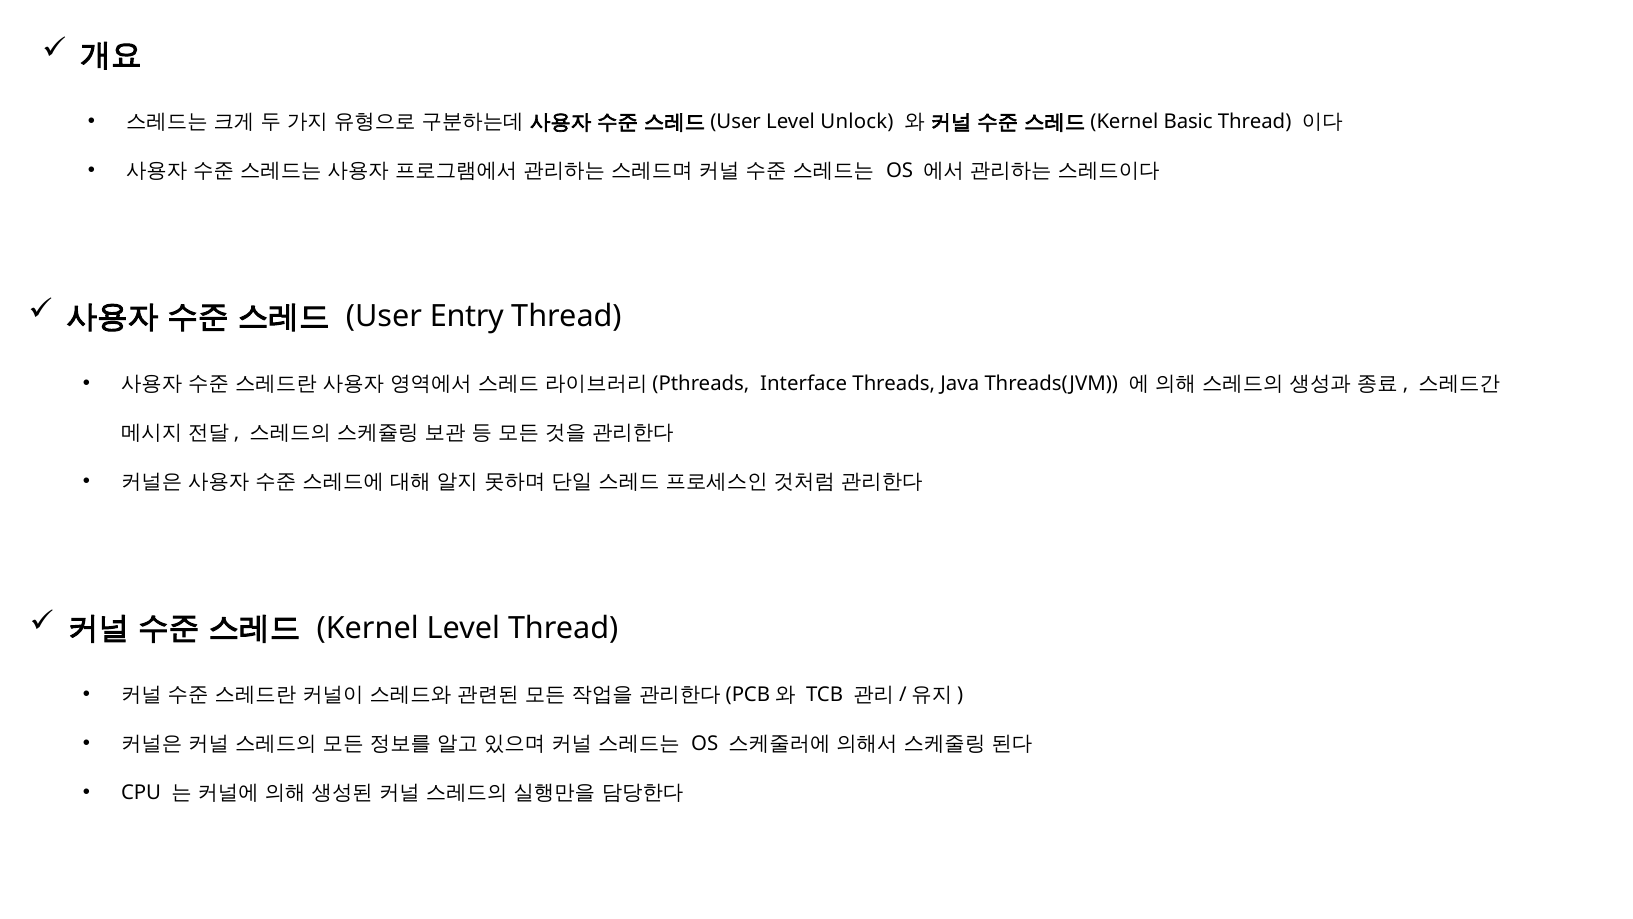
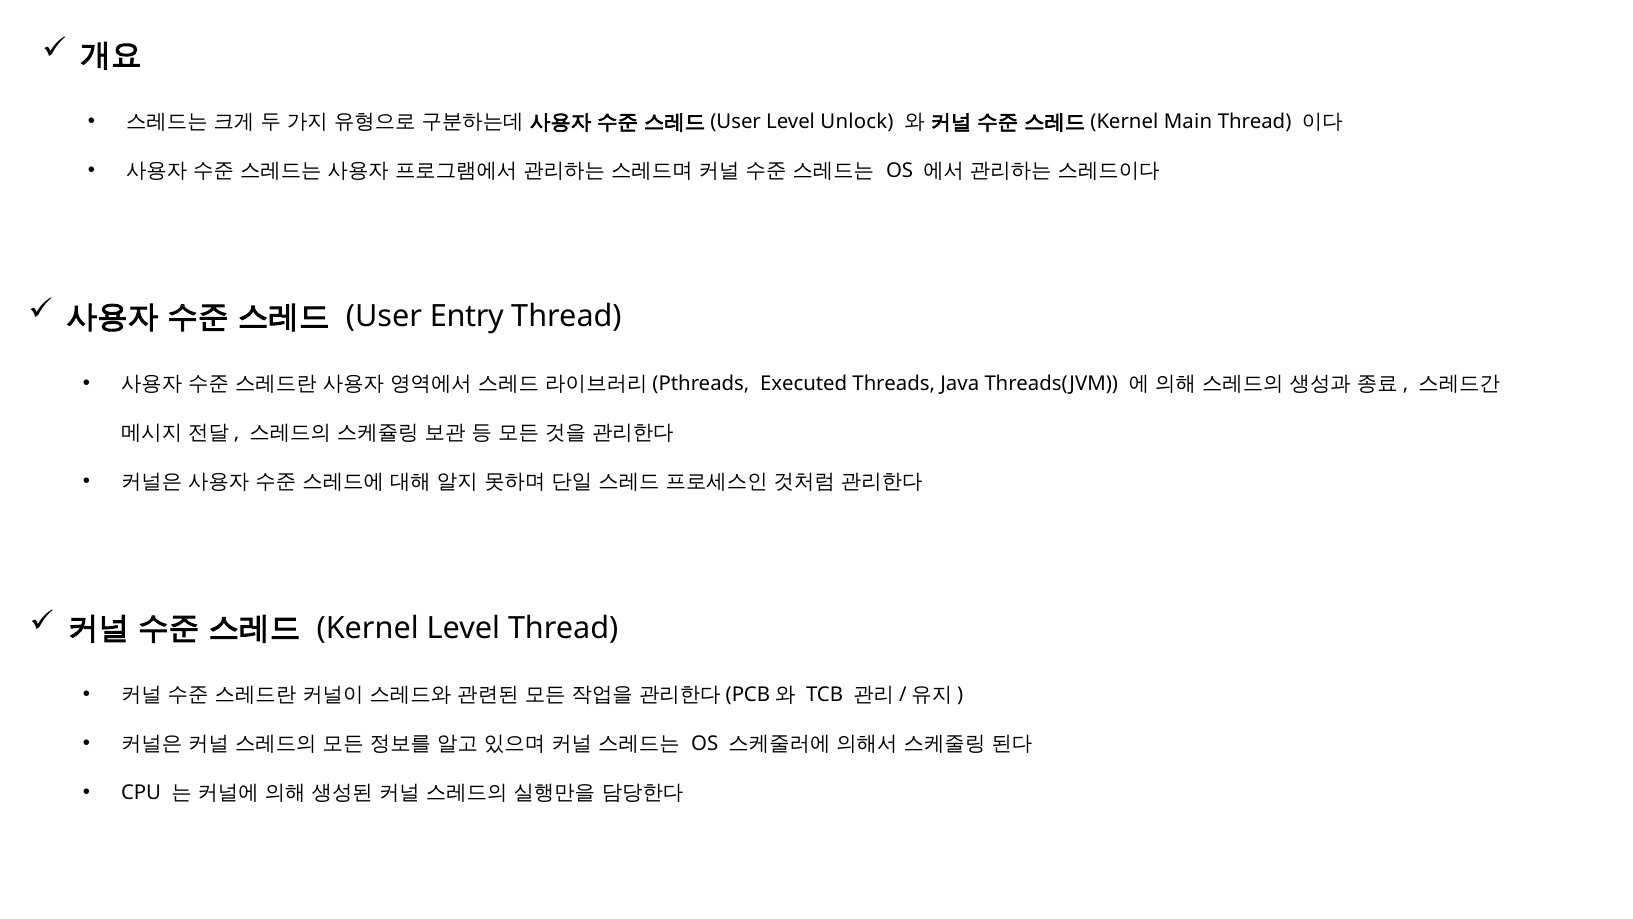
Basic: Basic -> Main
Interface: Interface -> Executed
